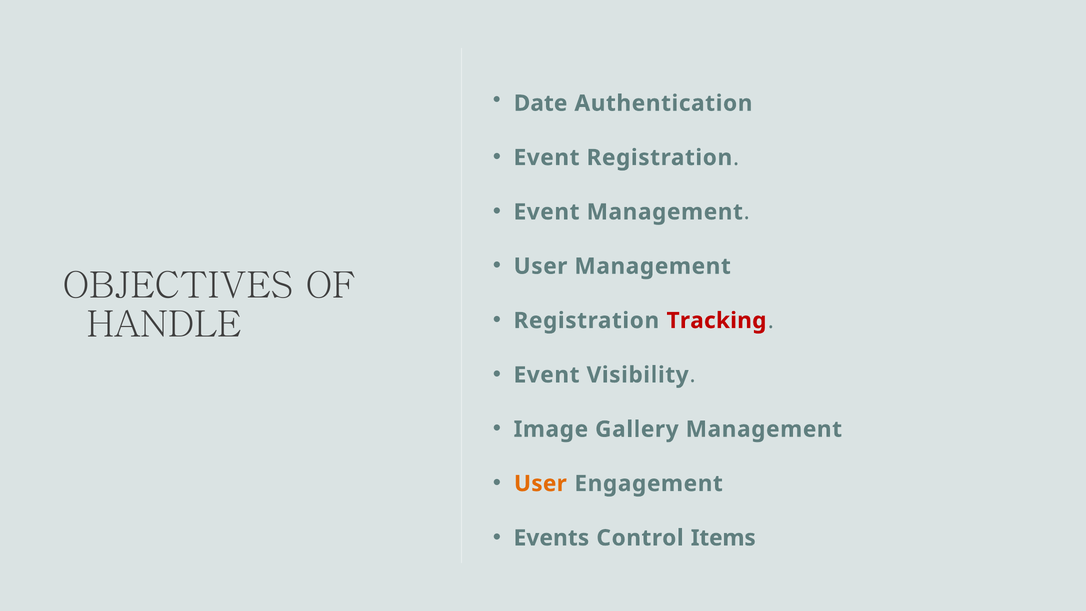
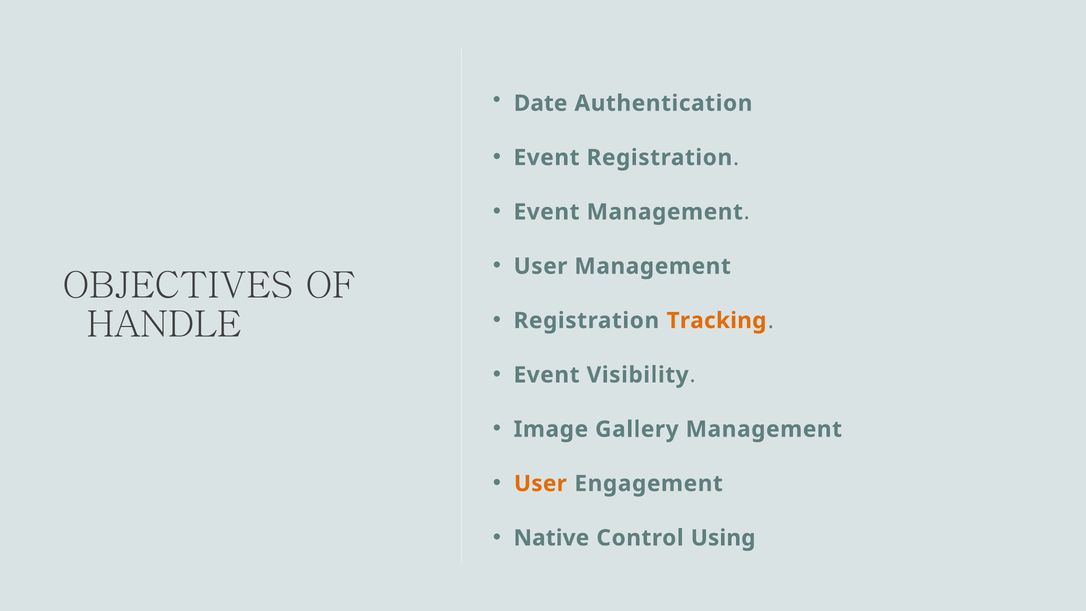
Tracking colour: red -> orange
Events: Events -> Native
Items: Items -> Using
